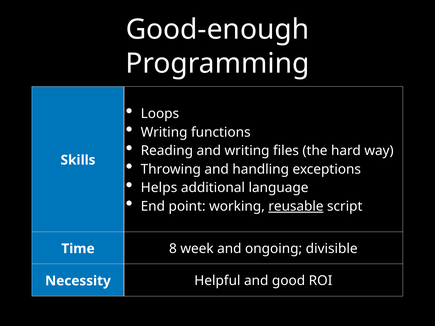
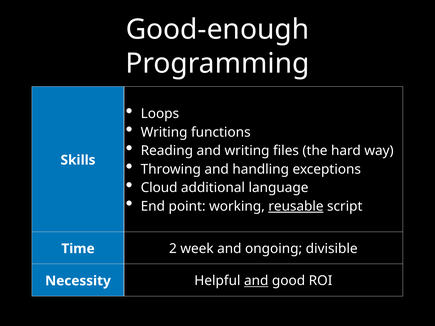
Helps: Helps -> Cloud
8: 8 -> 2
and at (256, 281) underline: none -> present
